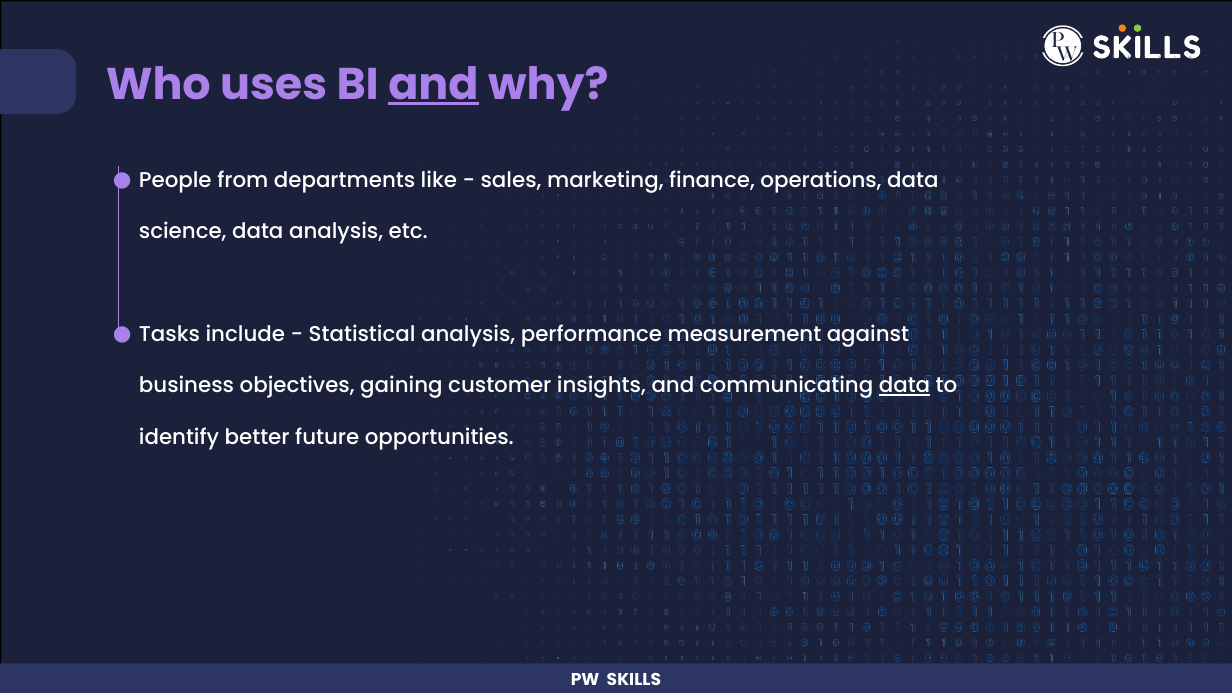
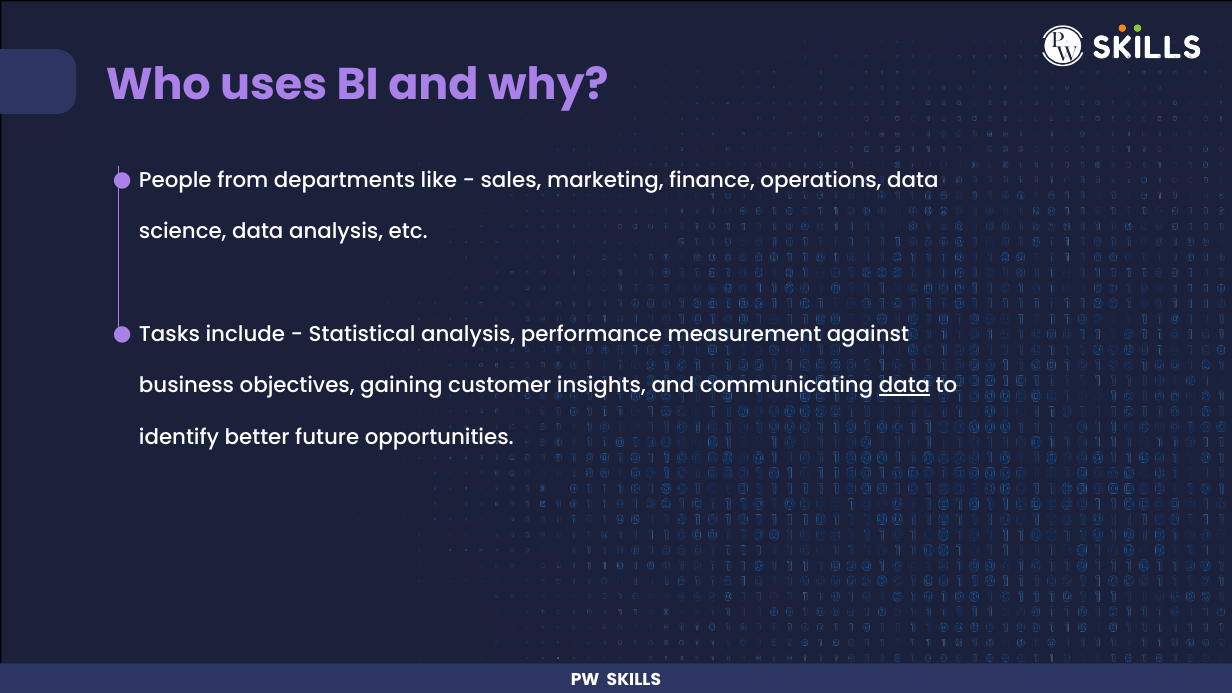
and at (433, 84) underline: present -> none
